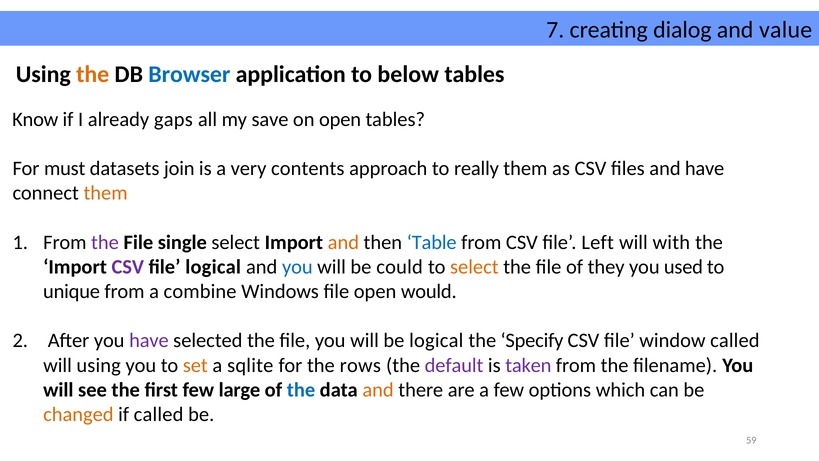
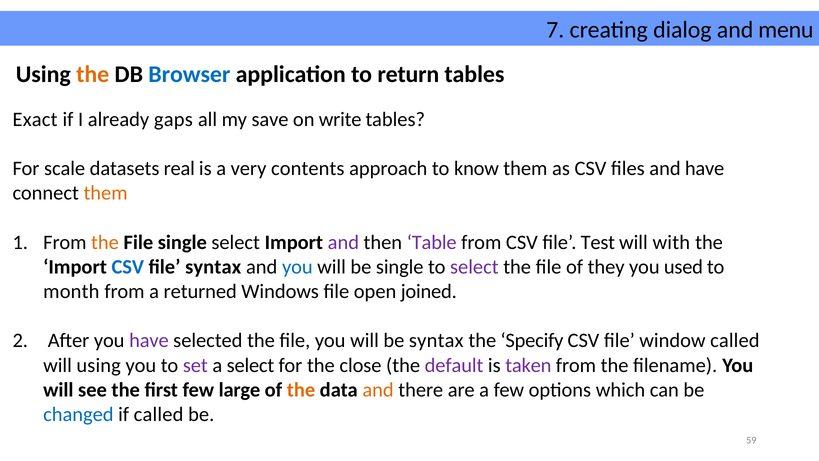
value: value -> menu
below: below -> return
Know: Know -> Exact
on open: open -> write
must: must -> scale
join: join -> real
really: really -> know
the at (105, 242) colour: purple -> orange
and at (343, 242) colour: orange -> purple
Table colour: blue -> purple
Left: Left -> Test
CSV at (128, 267) colour: purple -> blue
file logical: logical -> syntax
be could: could -> single
select at (474, 267) colour: orange -> purple
unique: unique -> month
combine: combine -> returned
would: would -> joined
be logical: logical -> syntax
set colour: orange -> purple
a sqlite: sqlite -> select
rows: rows -> close
the at (301, 390) colour: blue -> orange
changed colour: orange -> blue
